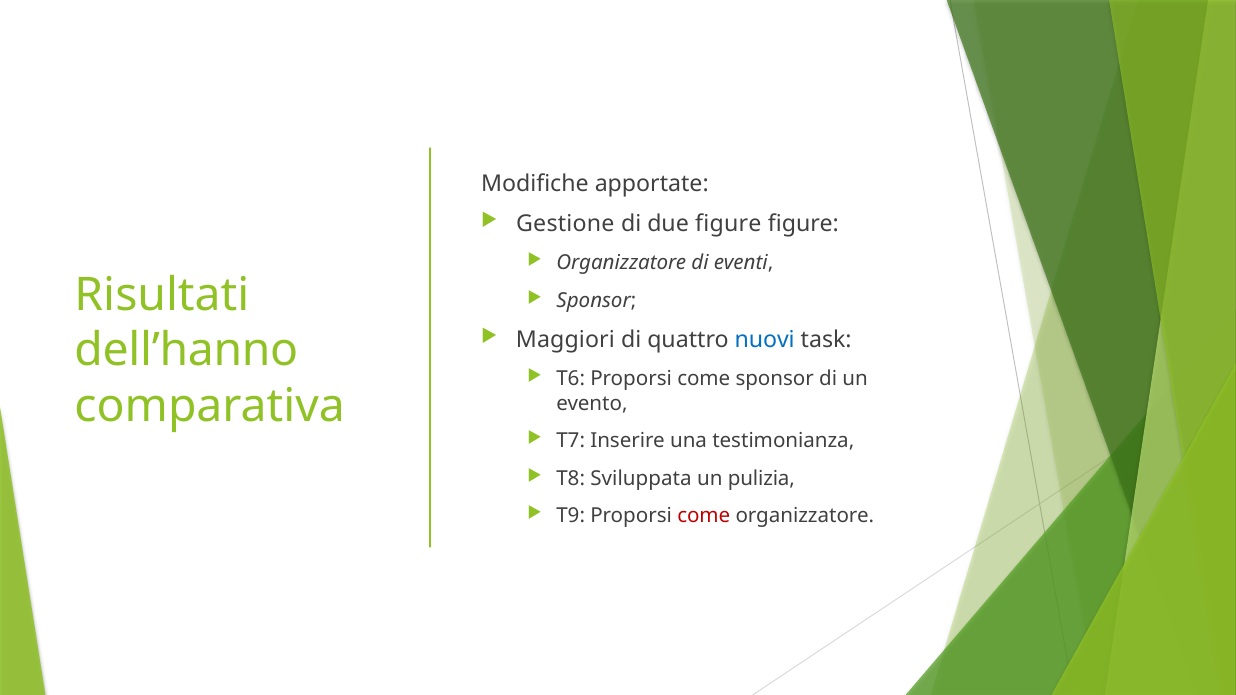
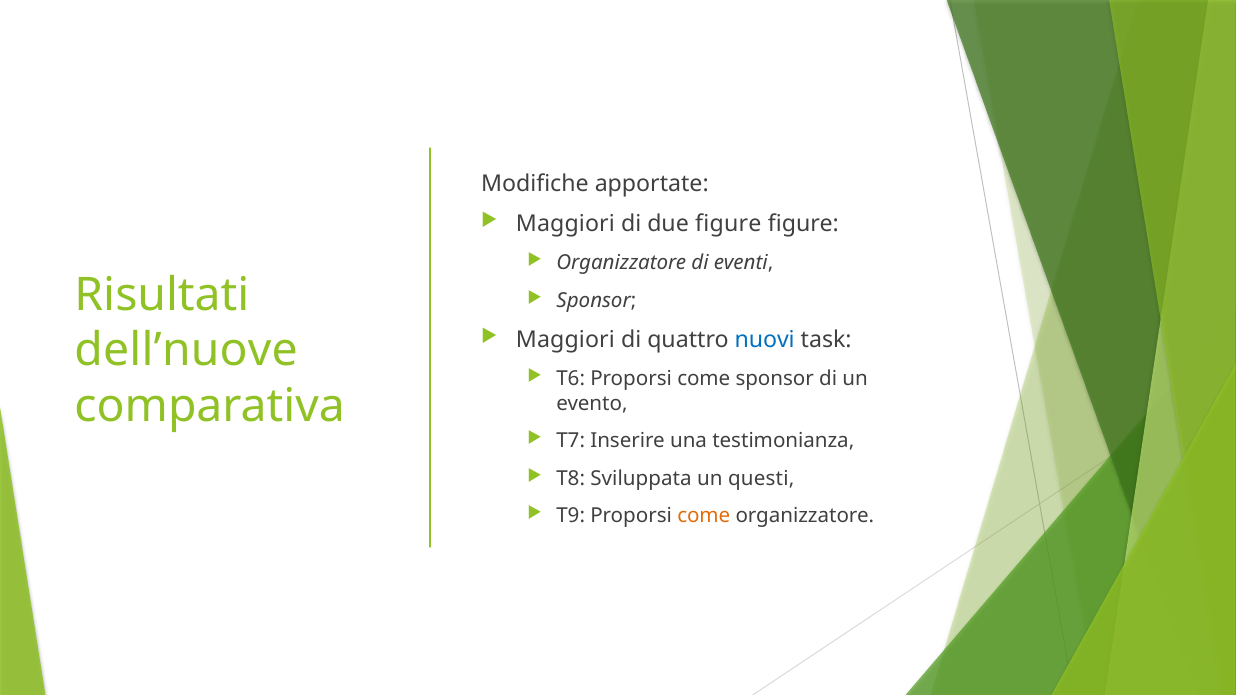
Gestione at (565, 224): Gestione -> Maggiori
dell’hanno: dell’hanno -> dell’nuove
pulizia: pulizia -> questi
come at (704, 516) colour: red -> orange
